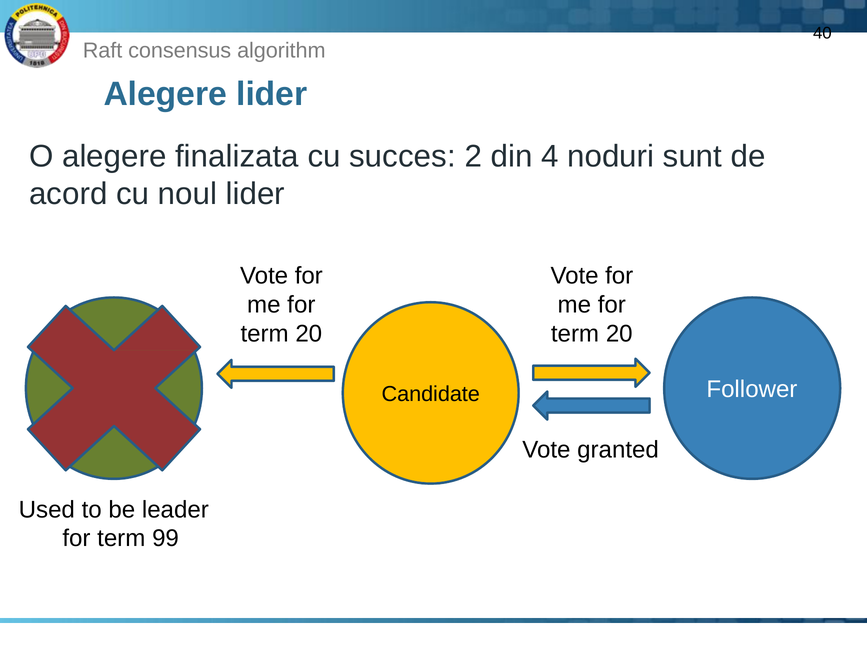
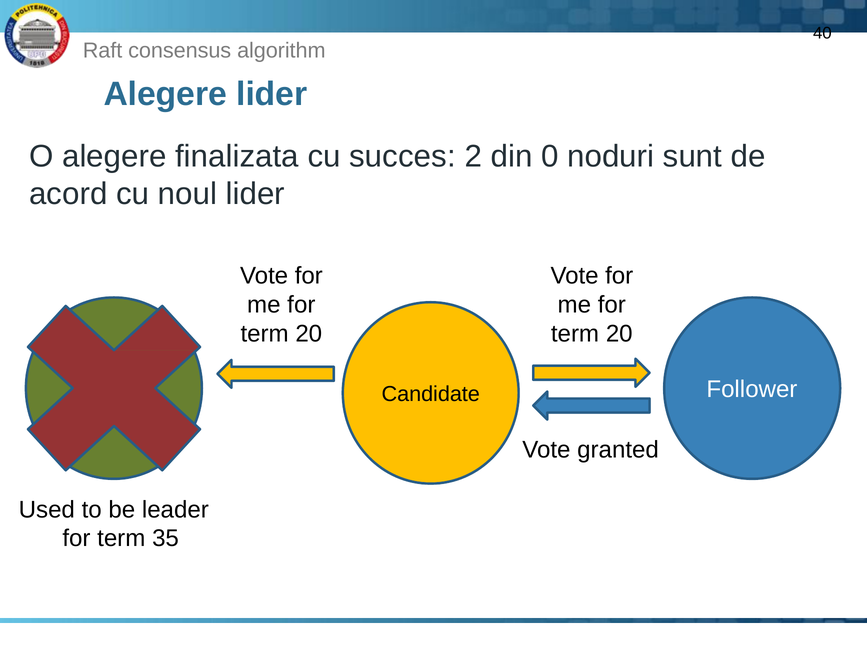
4: 4 -> 0
99: 99 -> 35
